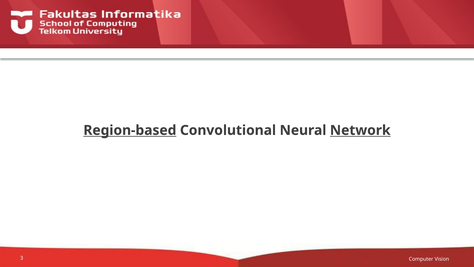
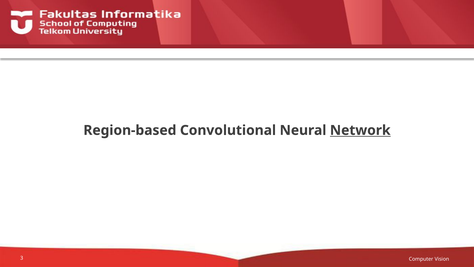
Region-based underline: present -> none
